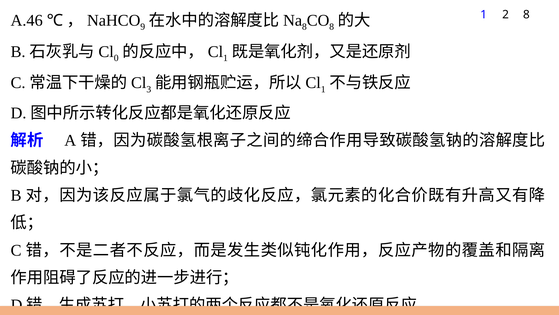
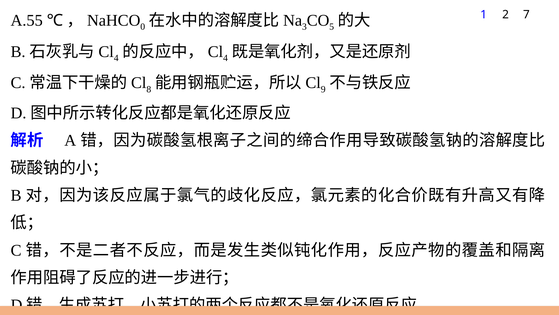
2 8: 8 -> 7
A.46: A.46 -> A.55
9: 9 -> 0
8 at (304, 27): 8 -> 3
8 at (332, 27): 8 -> 5
0 at (116, 58): 0 -> 4
1 at (226, 58): 1 -> 4
3: 3 -> 8
1 at (323, 89): 1 -> 9
